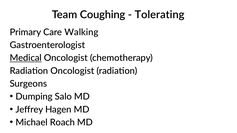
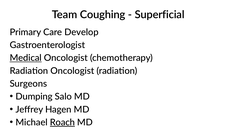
Tolerating: Tolerating -> Superficial
Walking: Walking -> Develop
Roach underline: none -> present
